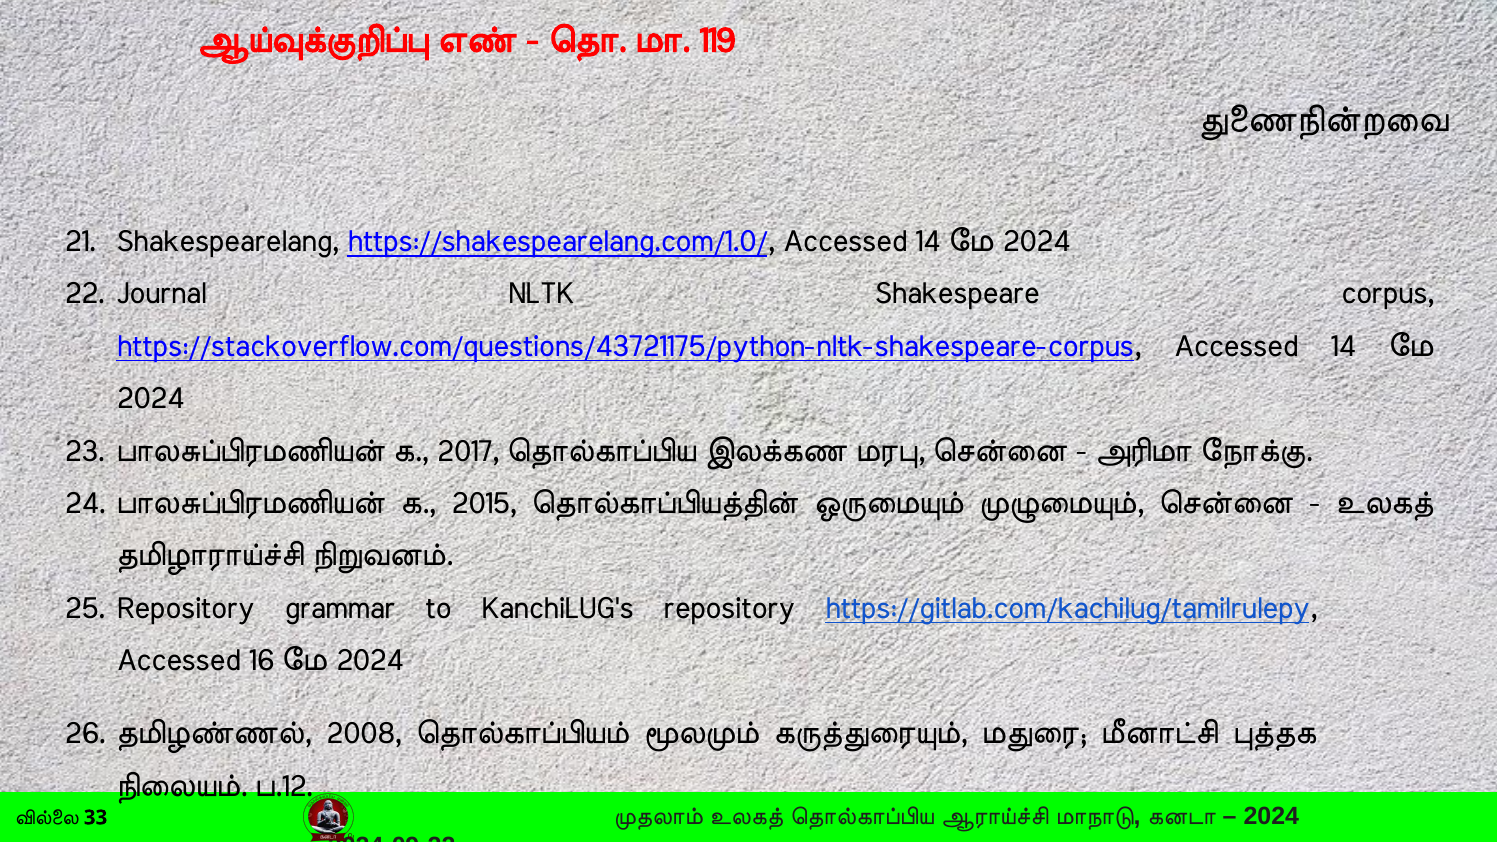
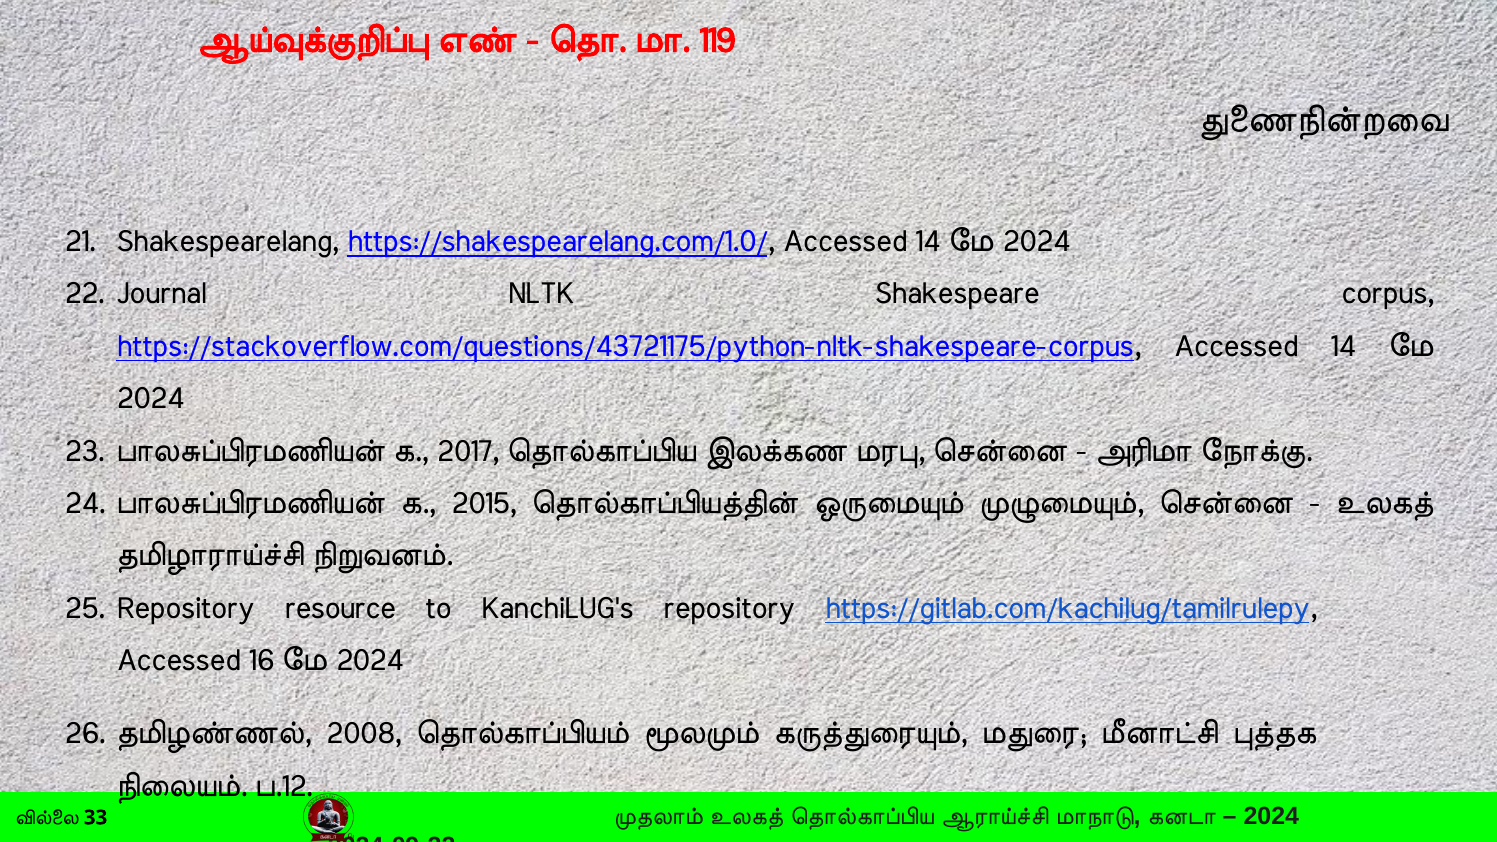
grammar: grammar -> resource
